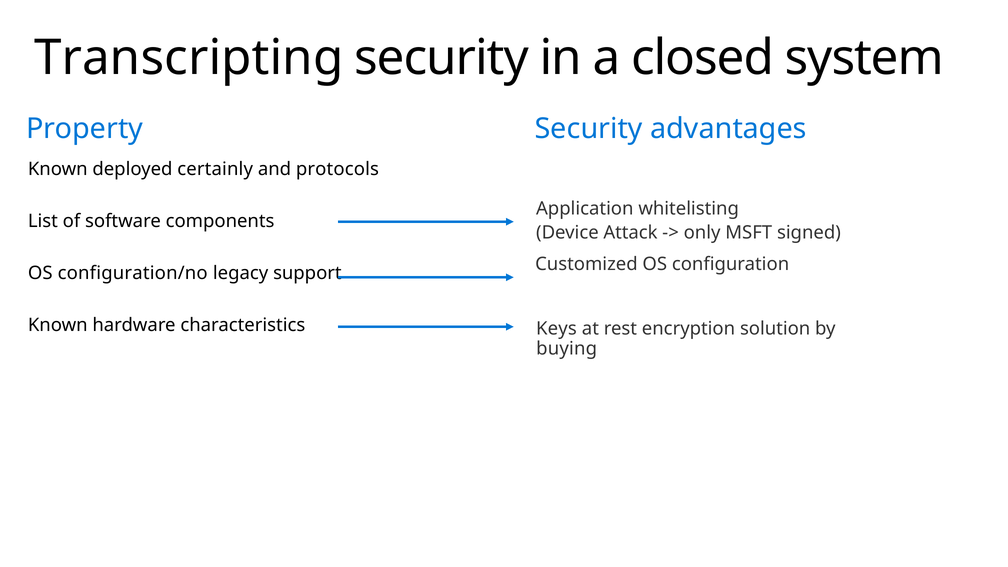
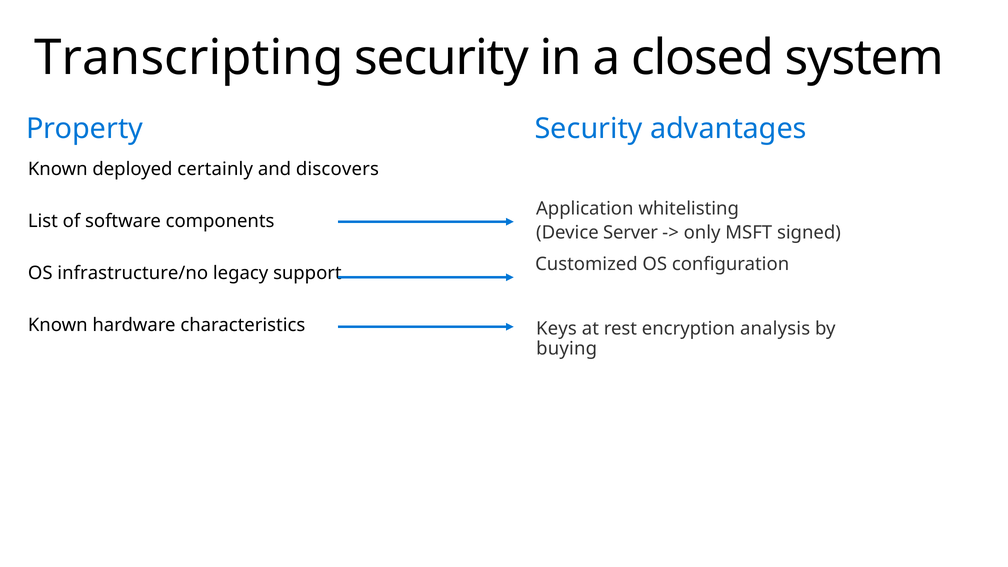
protocols: protocols -> discovers
Attack: Attack -> Server
configuration/no: configuration/no -> infrastructure/no
solution: solution -> analysis
